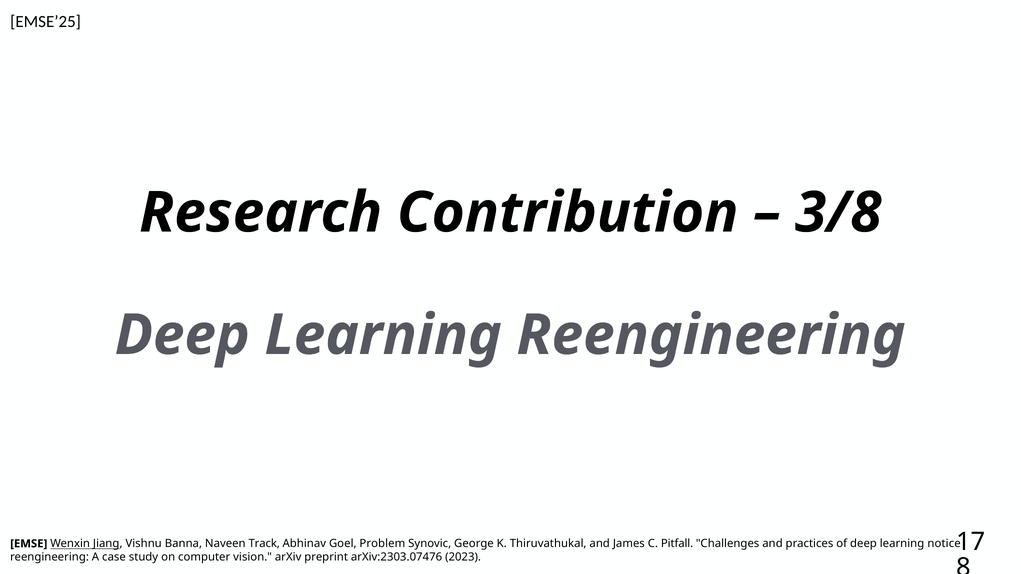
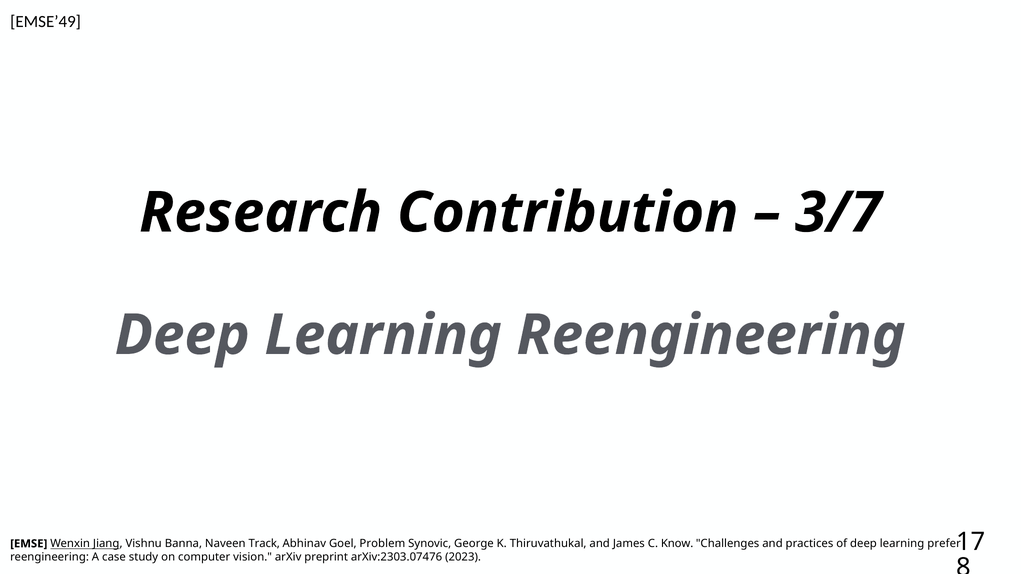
EMSE’25: EMSE’25 -> EMSE’49
3/8: 3/8 -> 3/7
Pitfall: Pitfall -> Know
notice: notice -> prefer
